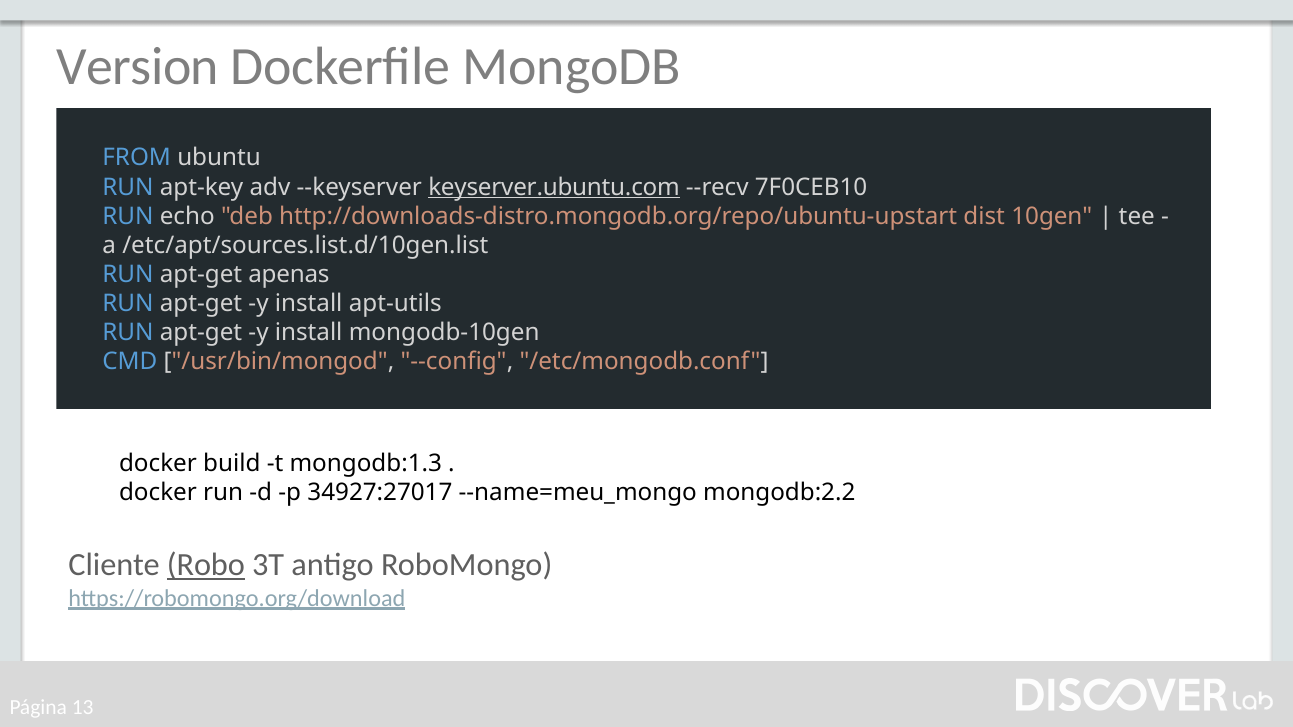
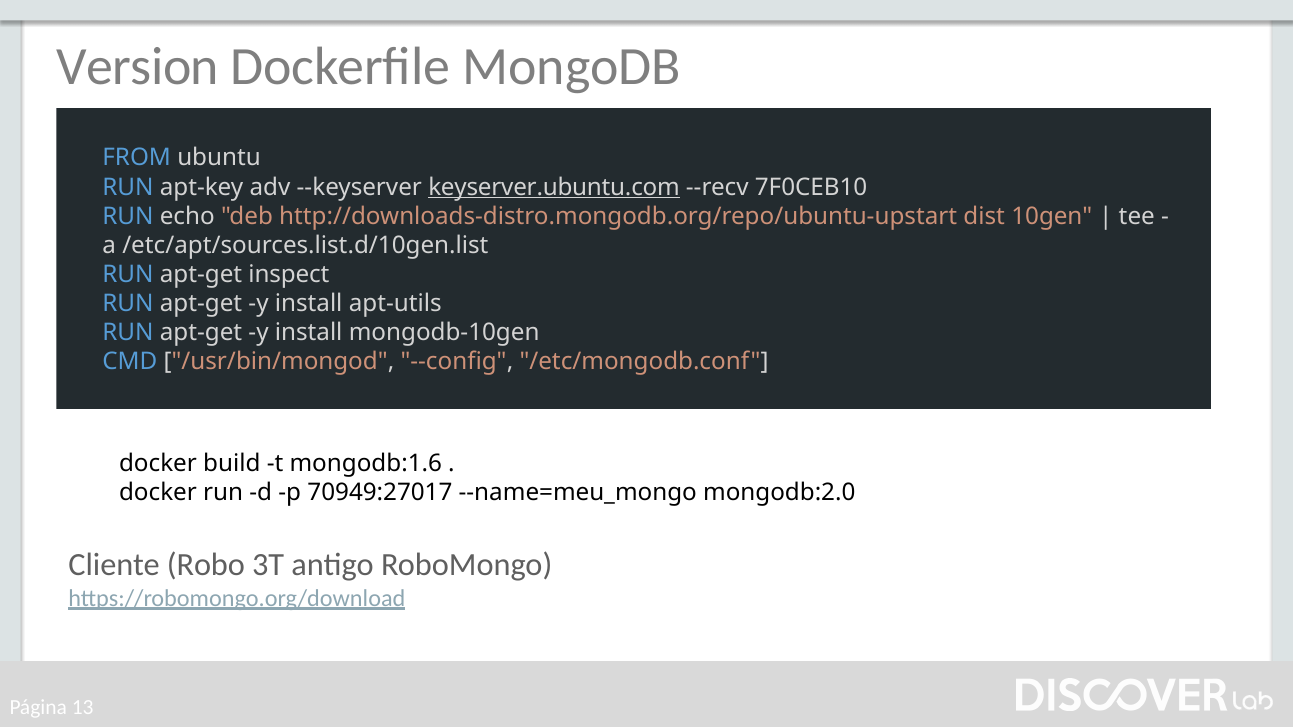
apenas: apenas -> inspect
mongodb:1.3: mongodb:1.3 -> mongodb:1.6
34927:27017: 34927:27017 -> 70949:27017
mongodb:2.2: mongodb:2.2 -> mongodb:2.0
Robo underline: present -> none
